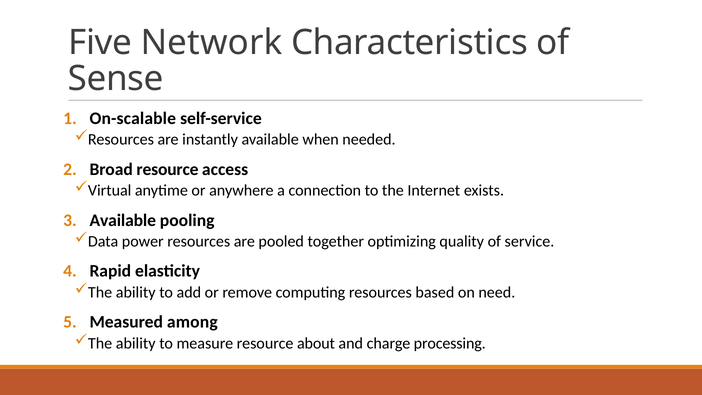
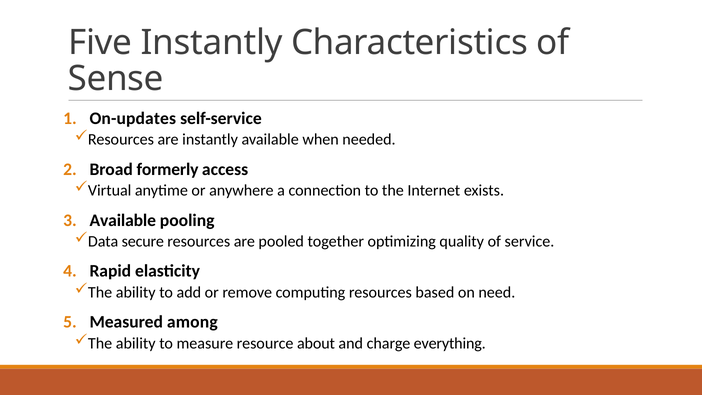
Five Network: Network -> Instantly
On-scalable: On-scalable -> On-updates
Broad resource: resource -> formerly
power: power -> secure
processing: processing -> everything
